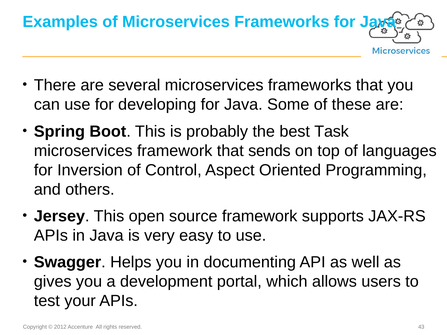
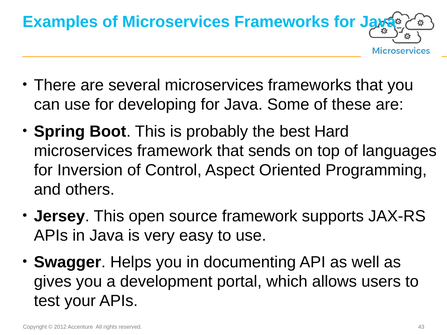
Task: Task -> Hard
